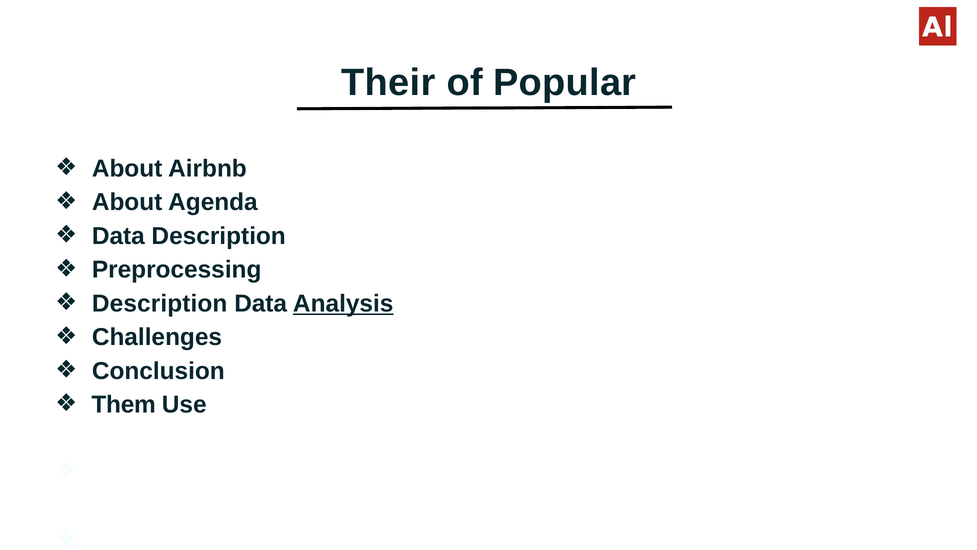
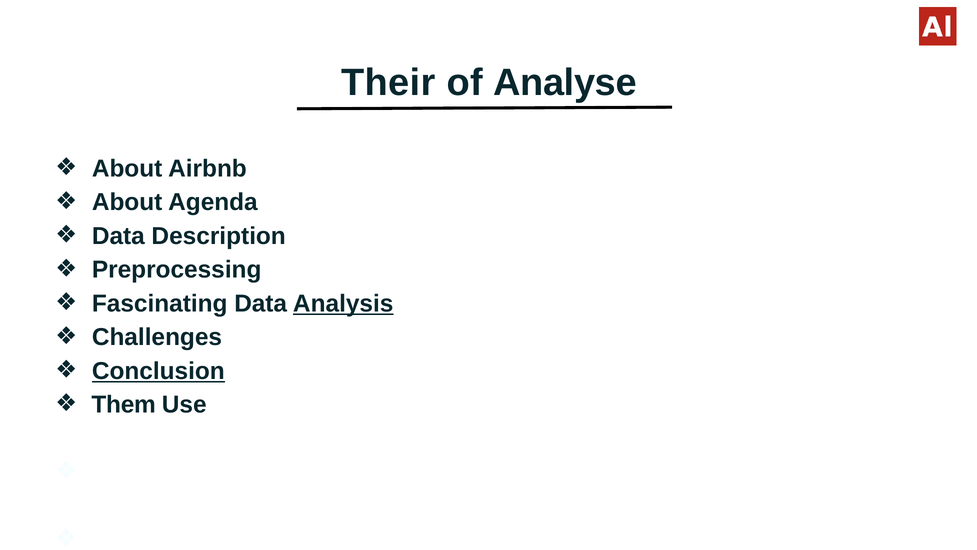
Popular: Popular -> Analyse
Description at (160, 303): Description -> Fascinating
Conclusion underline: none -> present
